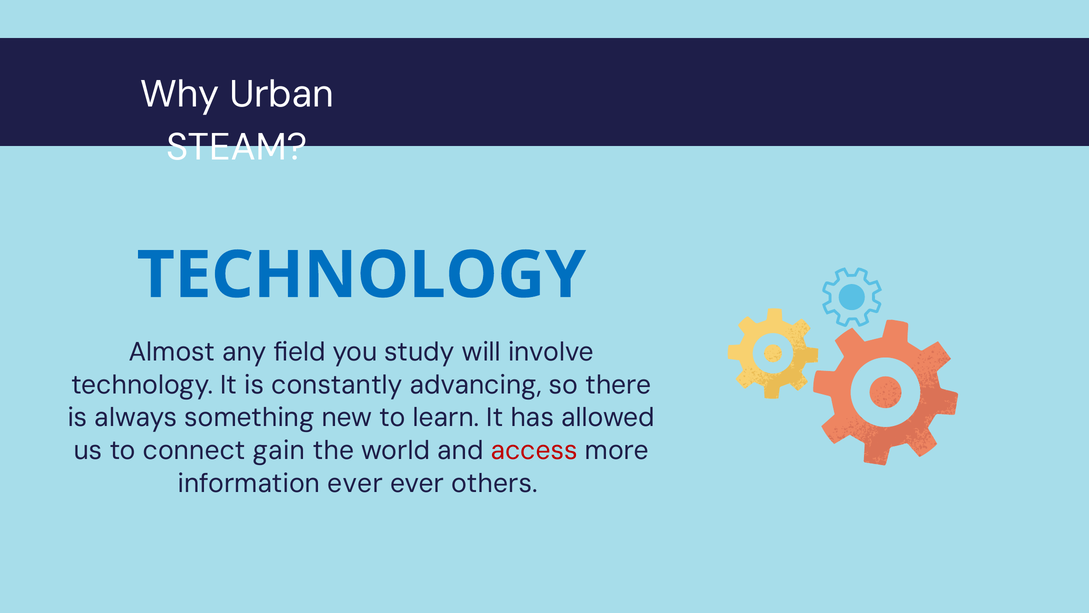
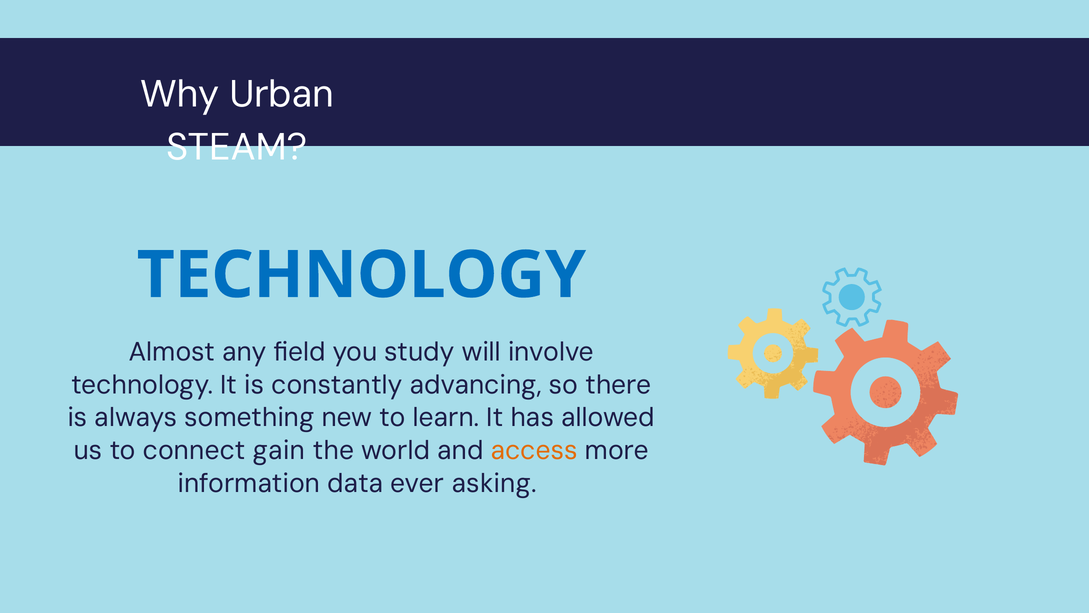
access colour: red -> orange
information ever: ever -> data
others: others -> asking
